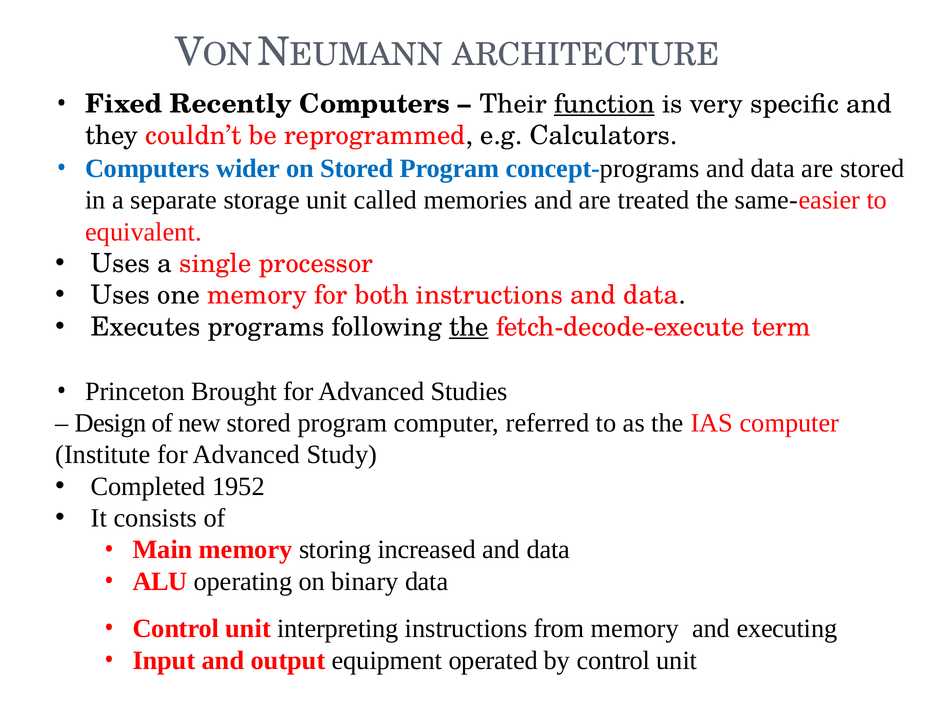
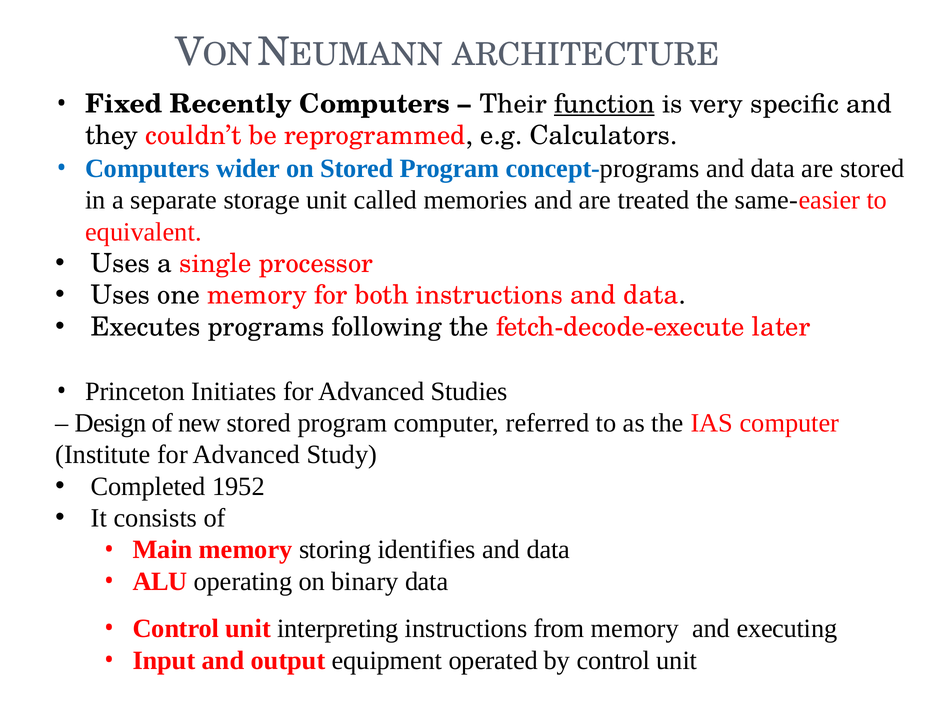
the at (469, 327) underline: present -> none
term: term -> later
Brought: Brought -> Initiates
increased: increased -> identifies
